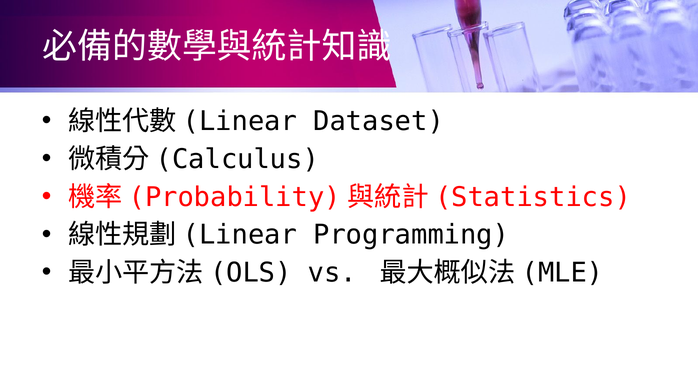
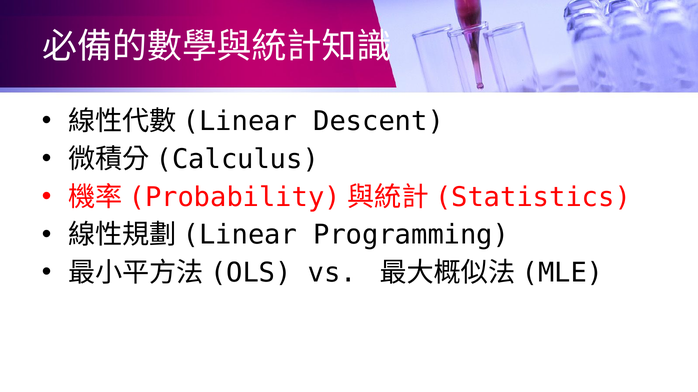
Dataset: Dataset -> Descent
